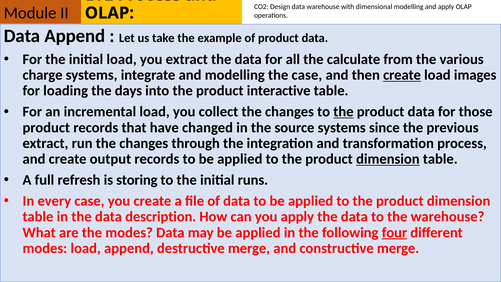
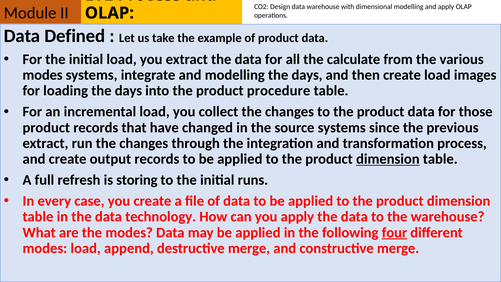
Data Append: Append -> Defined
charge at (43, 75): charge -> modes
case at (307, 75): case -> days
create at (402, 75) underline: present -> none
interactive: interactive -> procedure
the at (343, 112) underline: present -> none
description: description -> technology
